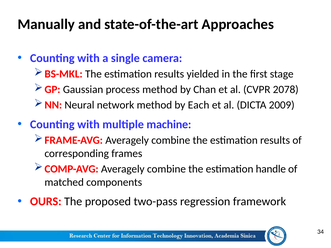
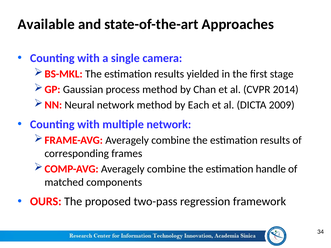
Manually: Manually -> Available
2078: 2078 -> 2014
multiple machine: machine -> network
